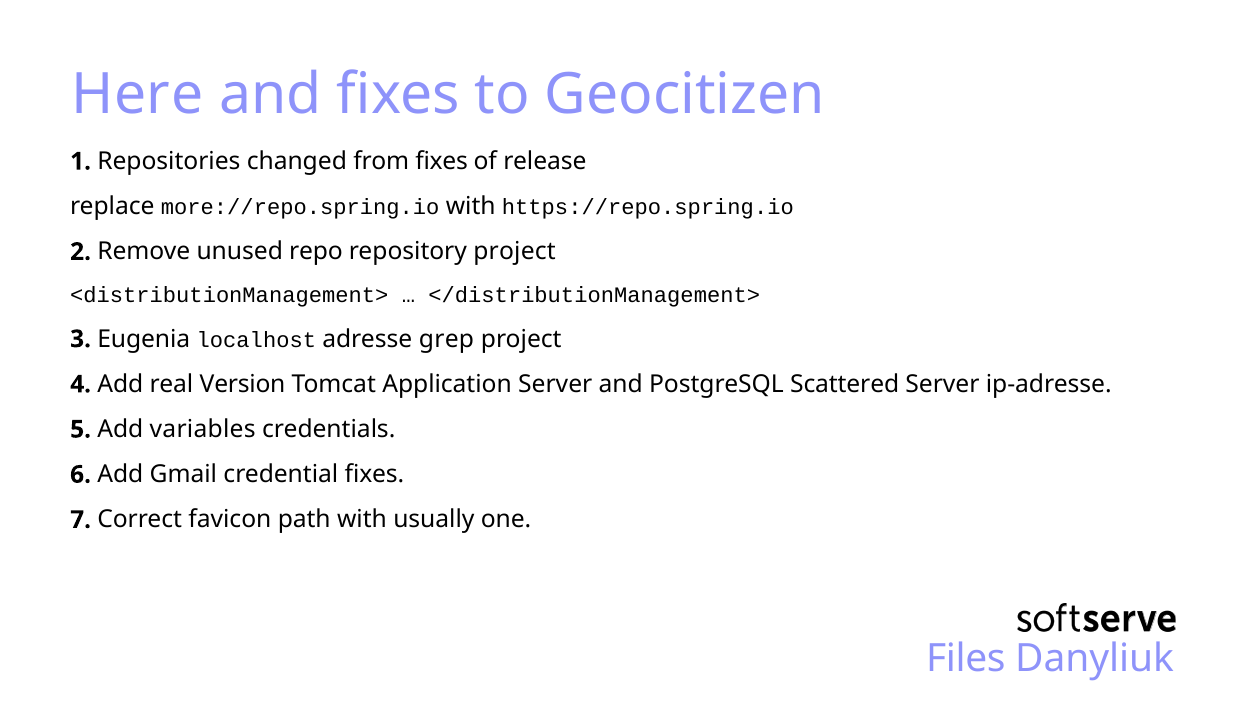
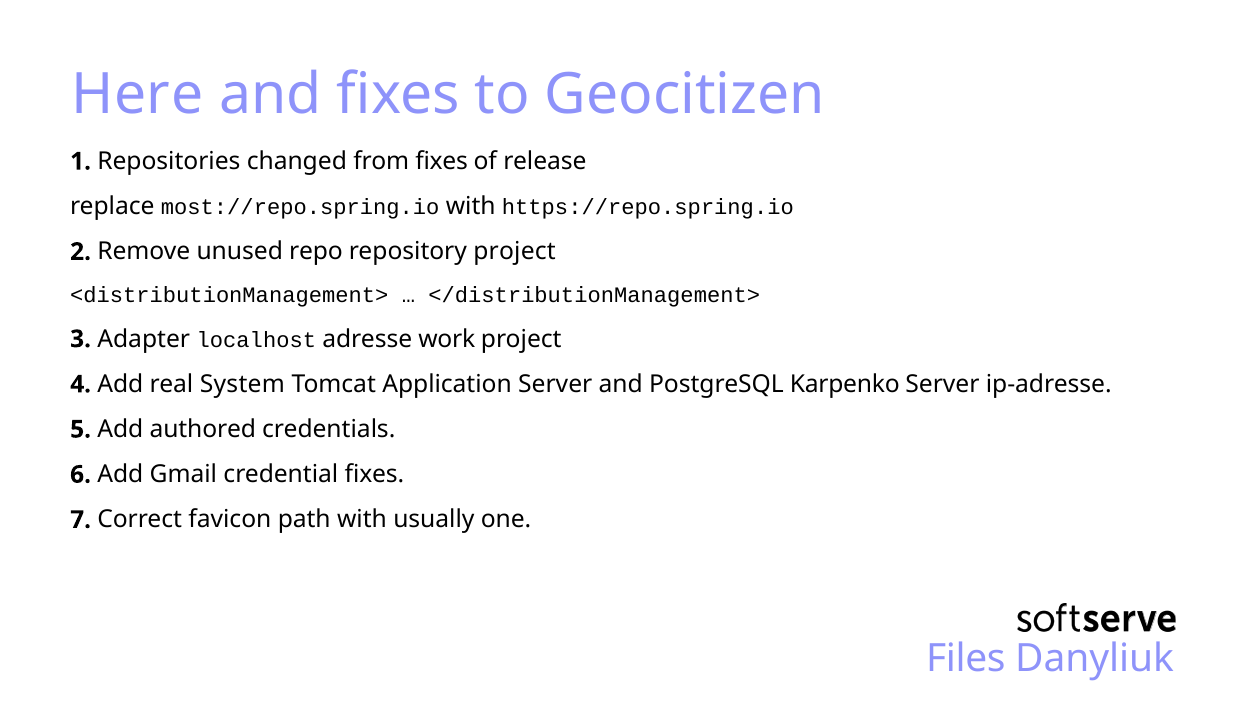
more://repo.spring.io: more://repo.spring.io -> most://repo.spring.io
Eugenia: Eugenia -> Adapter
grep: grep -> work
Version: Version -> System
Scattered: Scattered -> Karpenko
variables: variables -> authored
